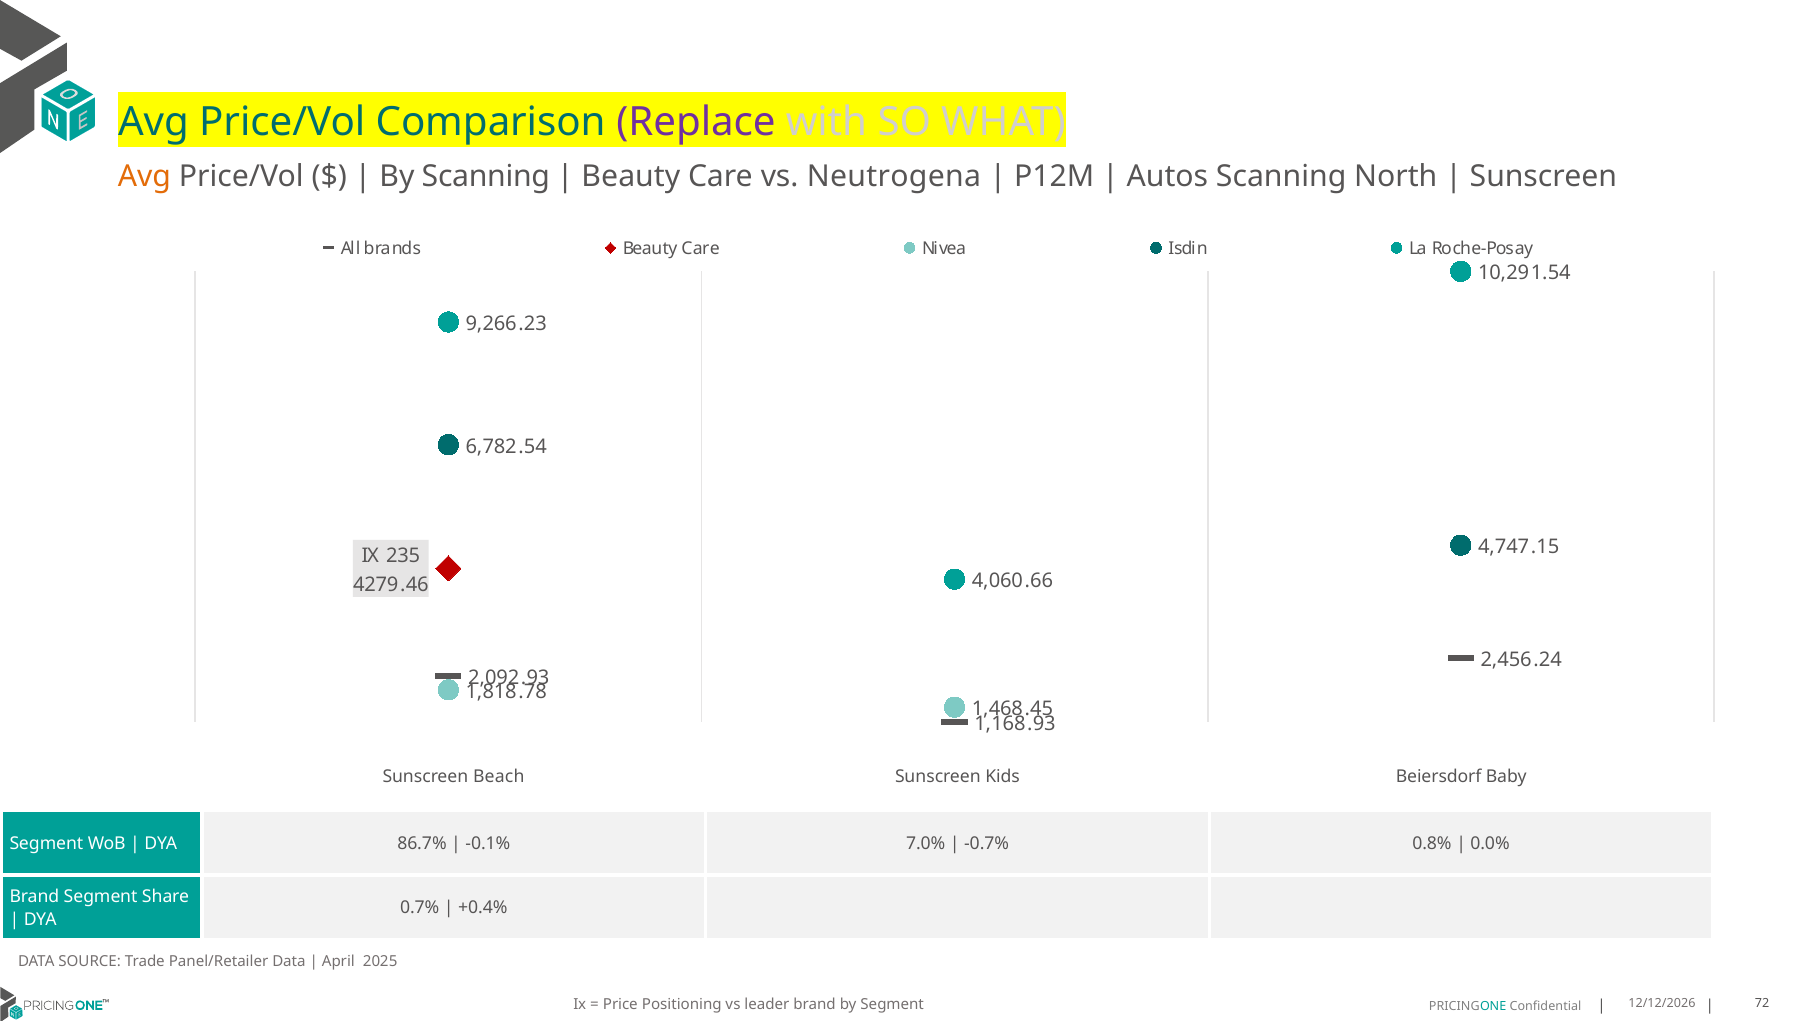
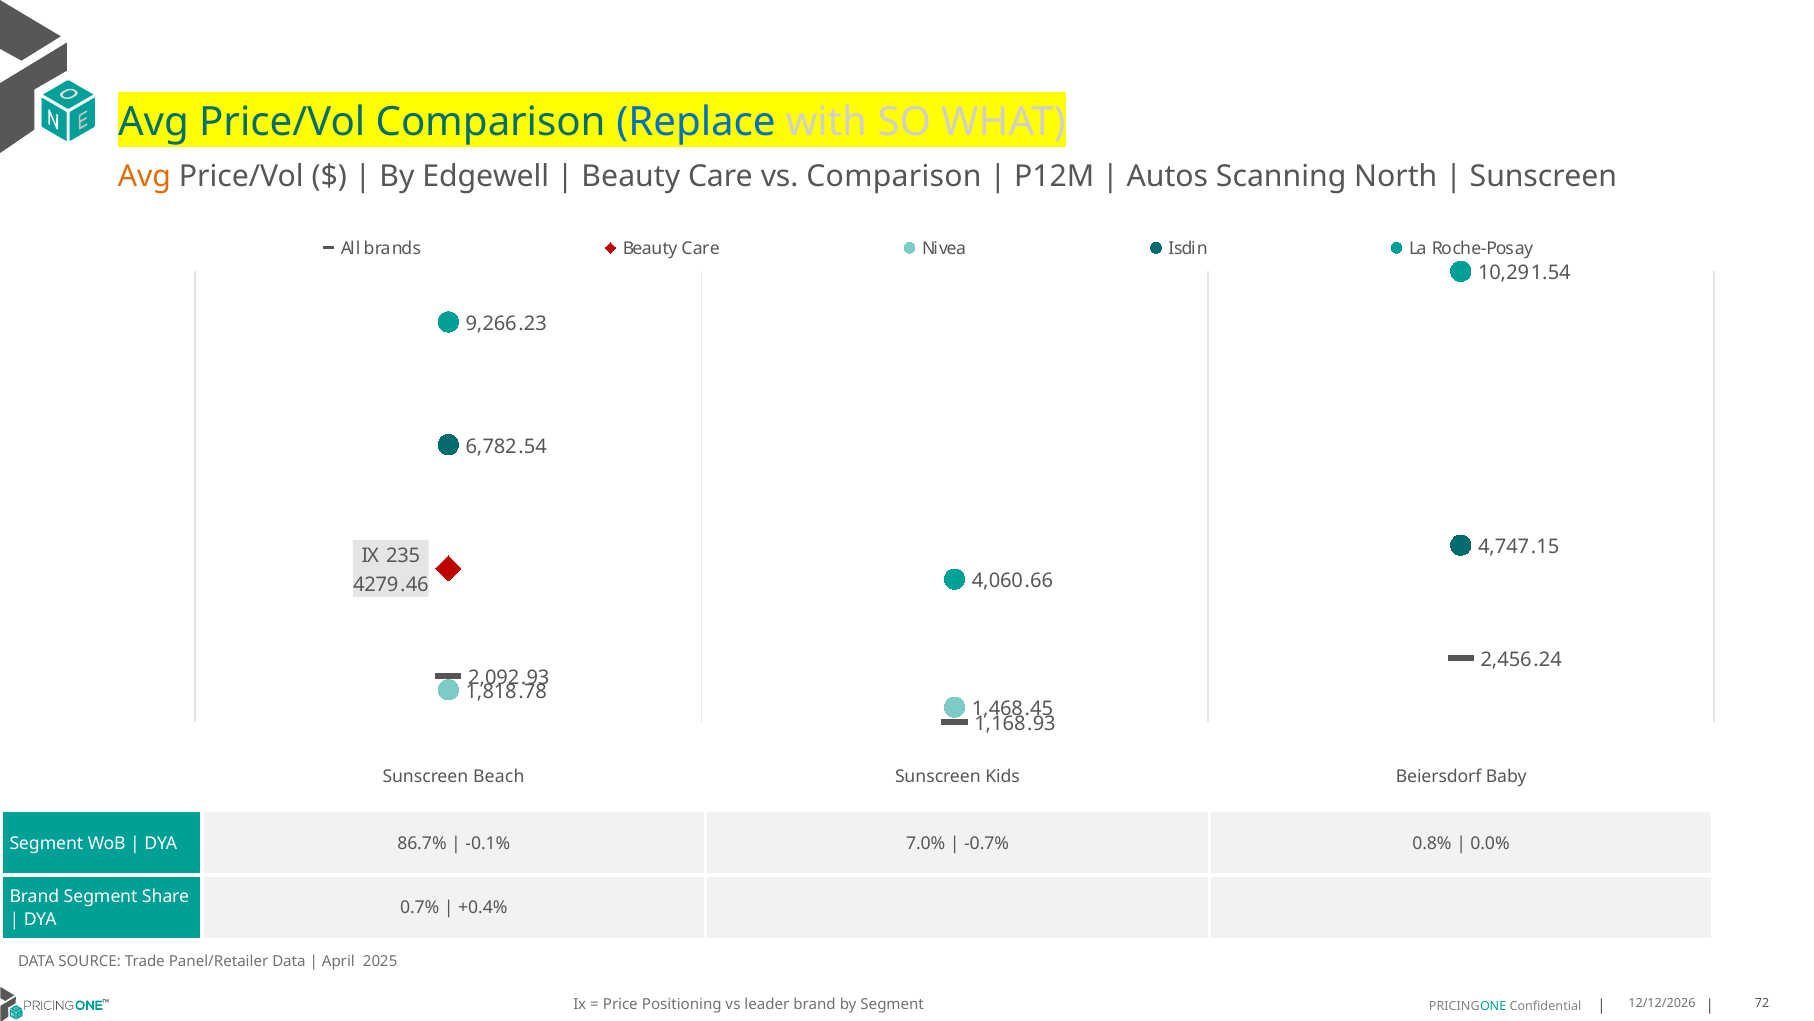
Replace colour: purple -> blue
By Scanning: Scanning -> Edgewell
vs Neutrogena: Neutrogena -> Comparison
